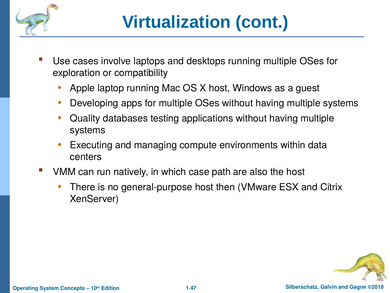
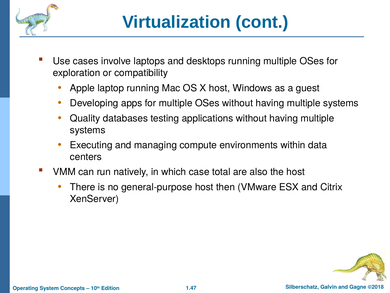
path: path -> total
